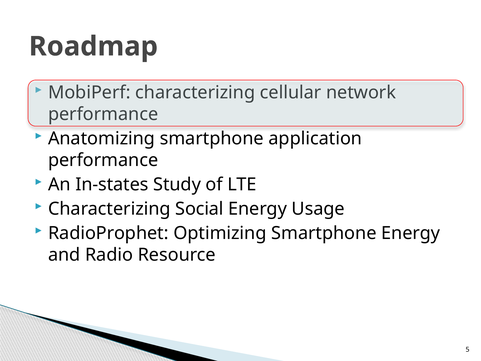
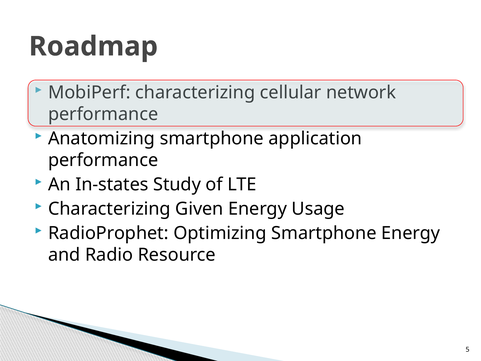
Social: Social -> Given
